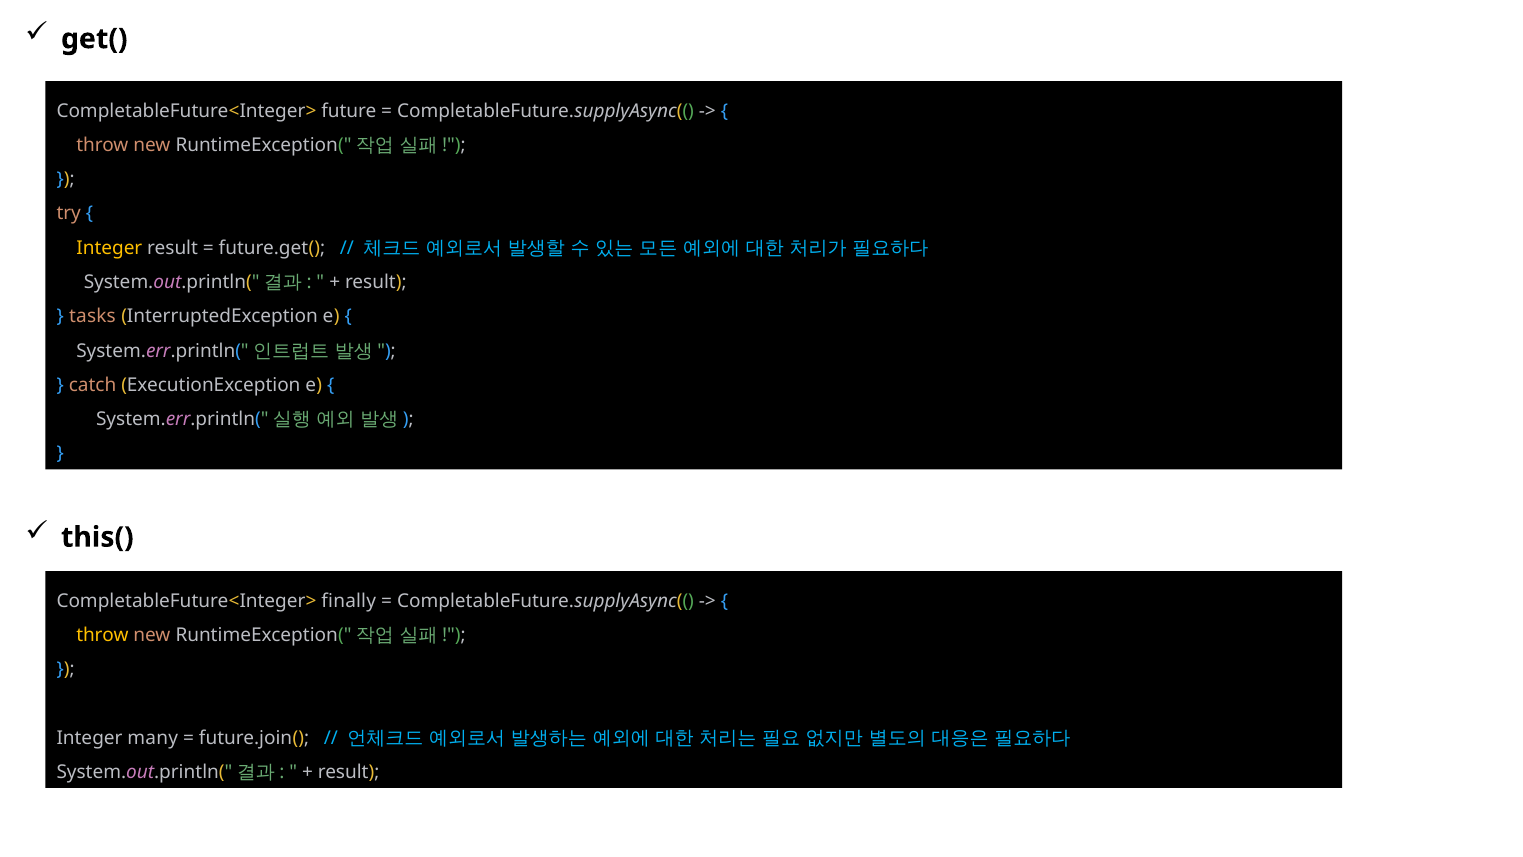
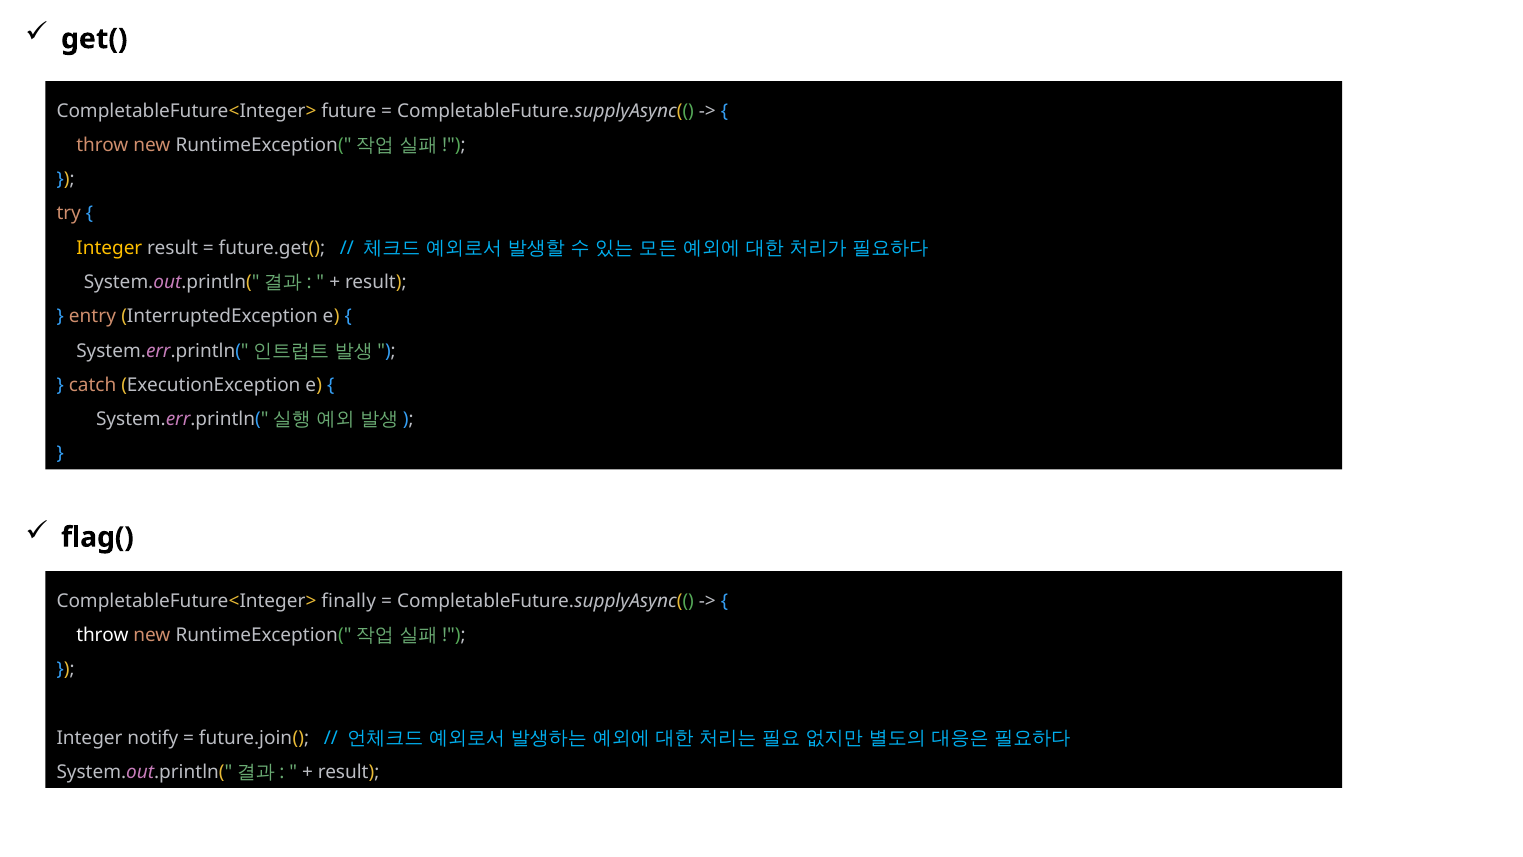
tasks: tasks -> entry
this(: this( -> flag(
throw at (102, 635) colour: yellow -> white
many: many -> notify
